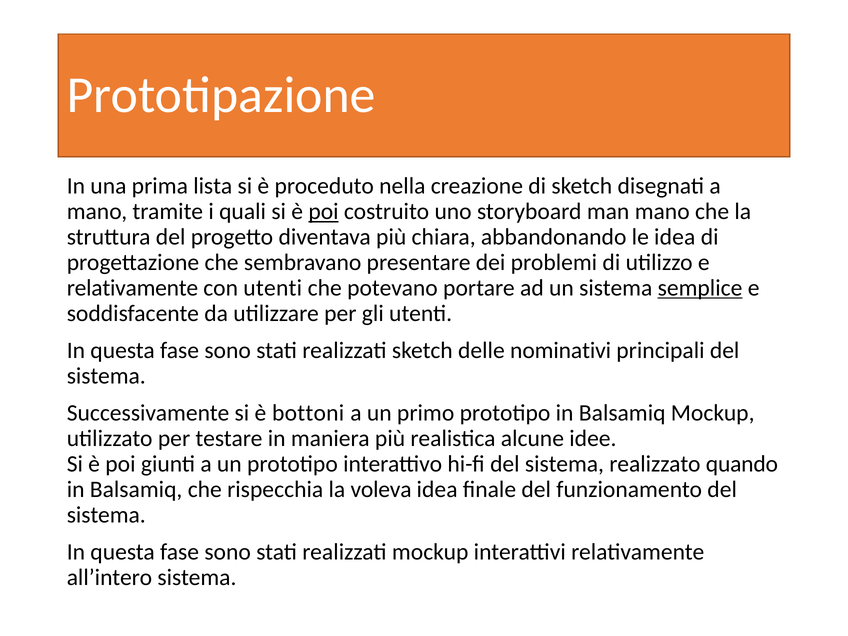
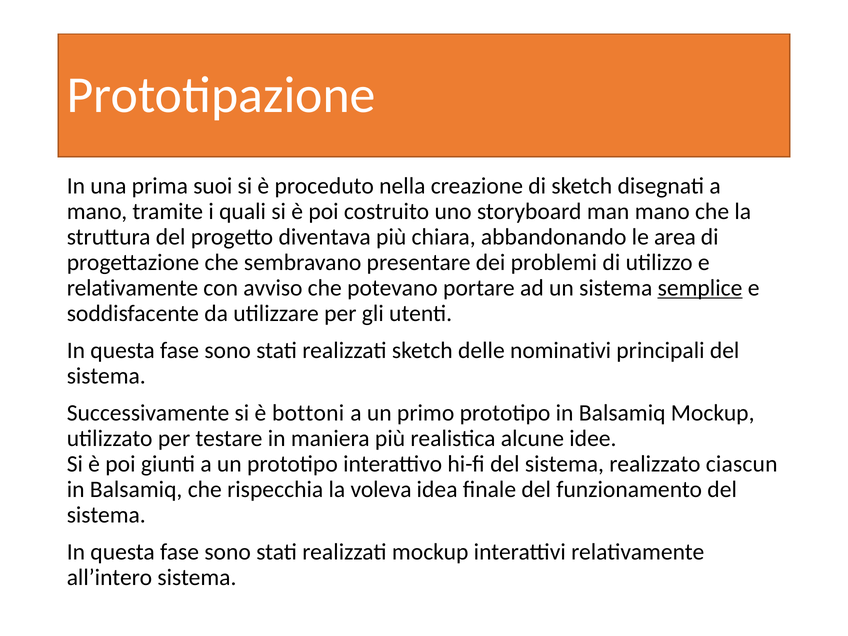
lista: lista -> suoi
poi at (324, 212) underline: present -> none
le idea: idea -> area
con utenti: utenti -> avviso
quando: quando -> ciascun
